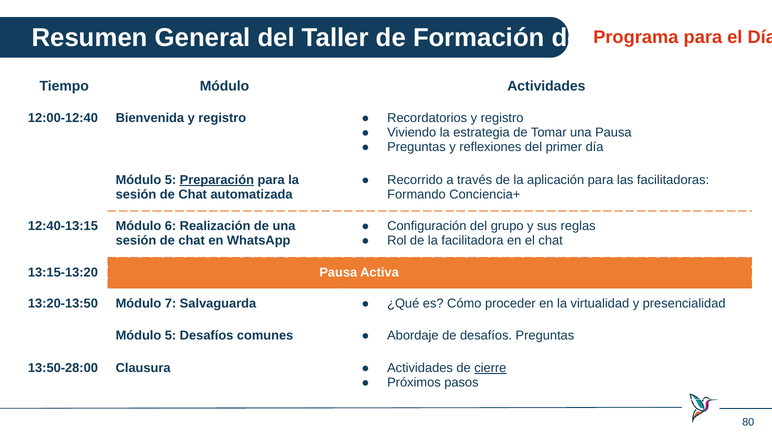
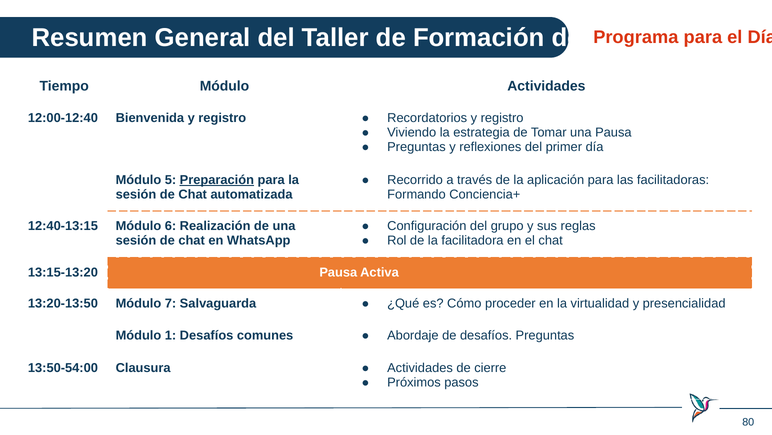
5 at (171, 335): 5 -> 1
13:50-28:00: 13:50-28:00 -> 13:50-54:00
cierre underline: present -> none
